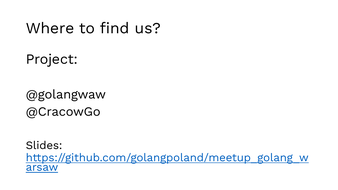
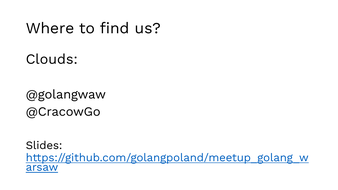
Project: Project -> Clouds
